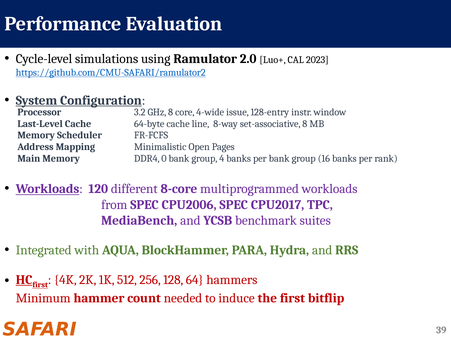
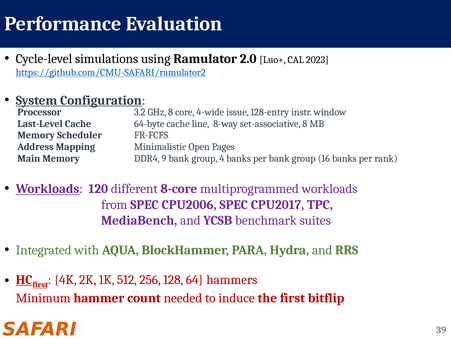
0: 0 -> 9
